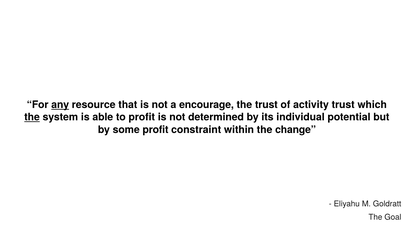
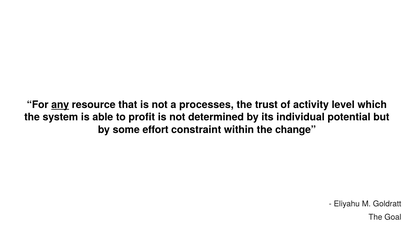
encourage: encourage -> processes
activity trust: trust -> level
the at (32, 117) underline: present -> none
some profit: profit -> effort
